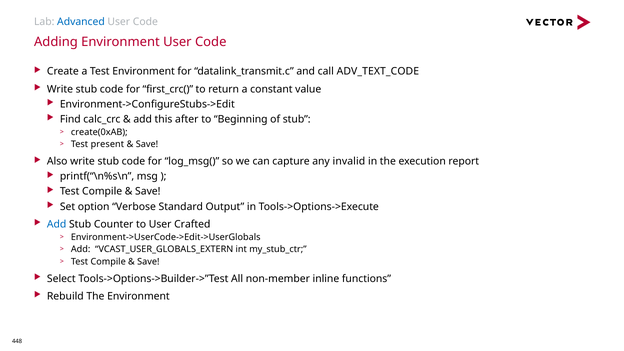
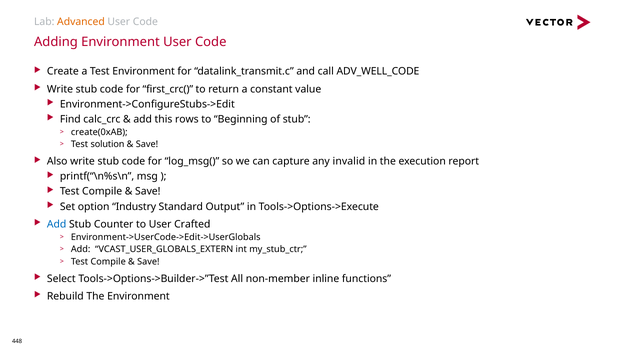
Advanced colour: blue -> orange
ADV_TEXT_CODE: ADV_TEXT_CODE -> ADV_WELL_CODE
after: after -> rows
present: present -> solution
Verbose: Verbose -> Industry
